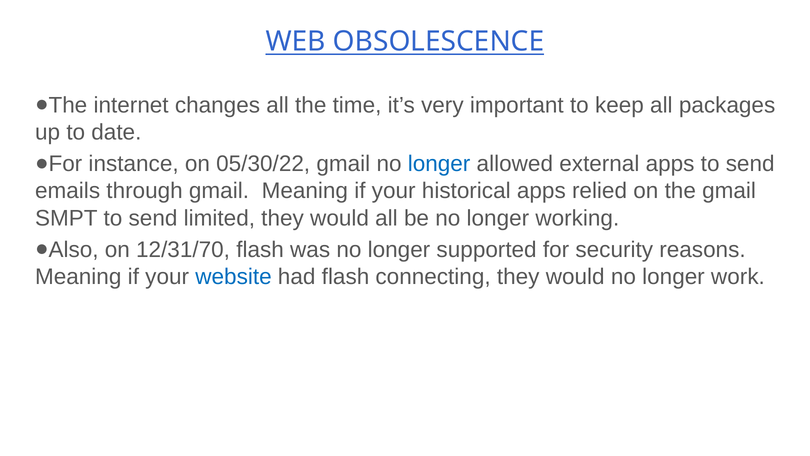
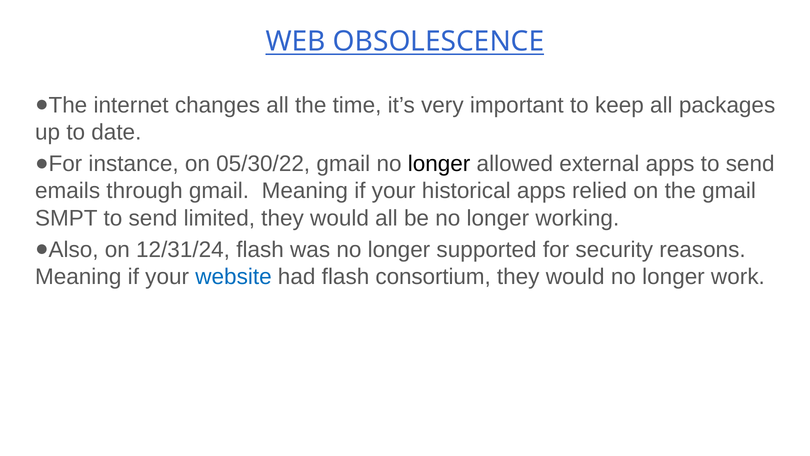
longer at (439, 164) colour: blue -> black
12/31/70: 12/31/70 -> 12/31/24
connecting: connecting -> consortium
